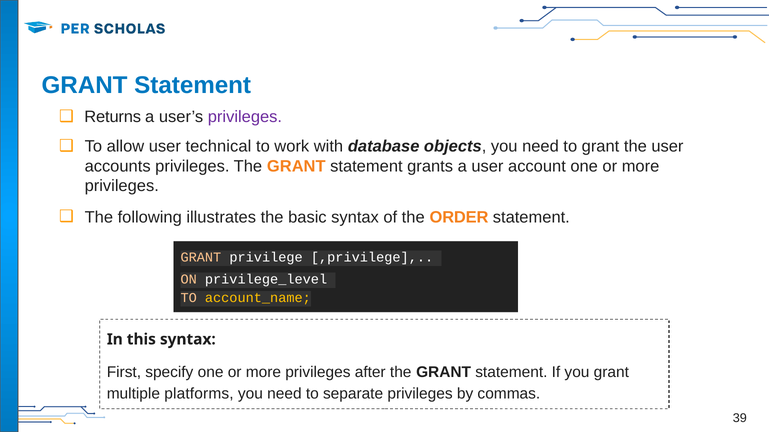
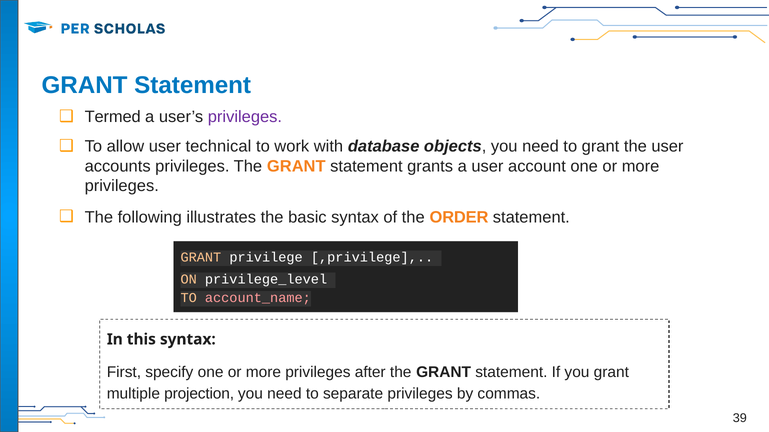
Returns: Returns -> Termed
account_name colour: yellow -> pink
platforms: platforms -> projection
